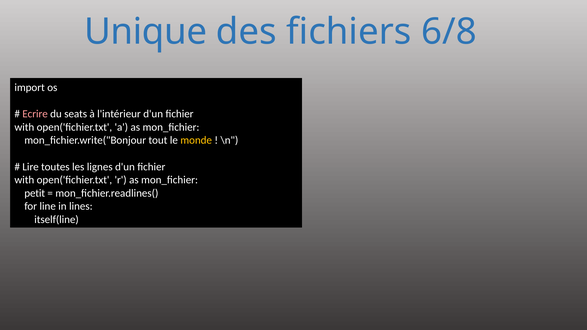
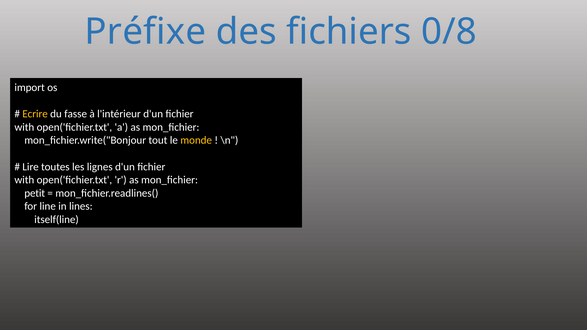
Unique: Unique -> Préfixe
6/8: 6/8 -> 0/8
Ecrire colour: pink -> yellow
seats: seats -> fasse
